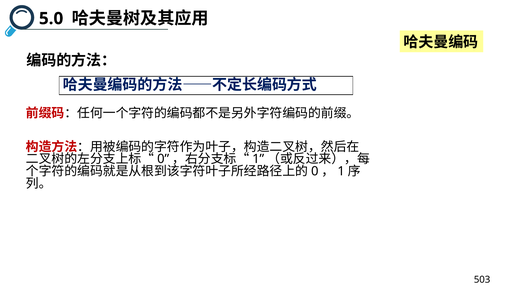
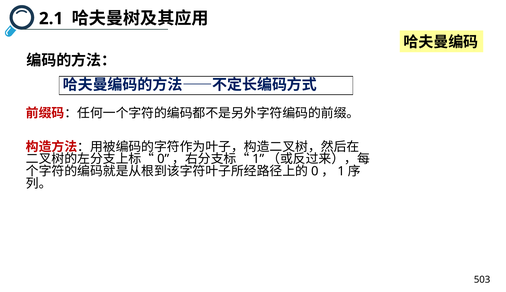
5.0: 5.0 -> 2.1
